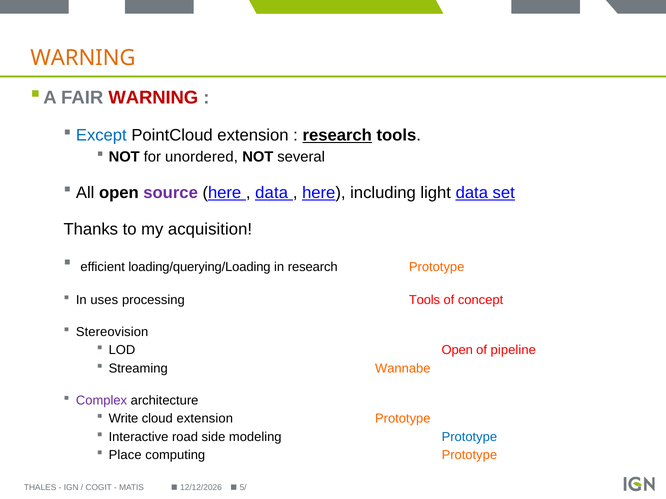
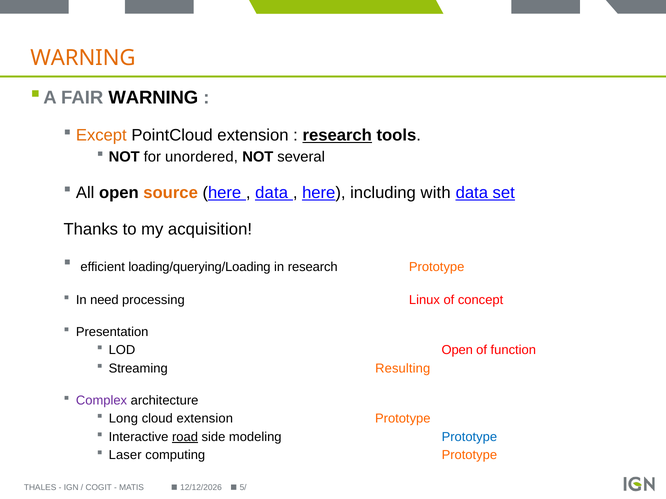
WARNING at (153, 98) colour: red -> black
Except colour: blue -> orange
source colour: purple -> orange
light: light -> with
uses: uses -> need
processing Tools: Tools -> Linux
Stereovision: Stereovision -> Presentation
pipeline: pipeline -> function
Wannabe: Wannabe -> Resulting
Write: Write -> Long
road underline: none -> present
Place: Place -> Laser
